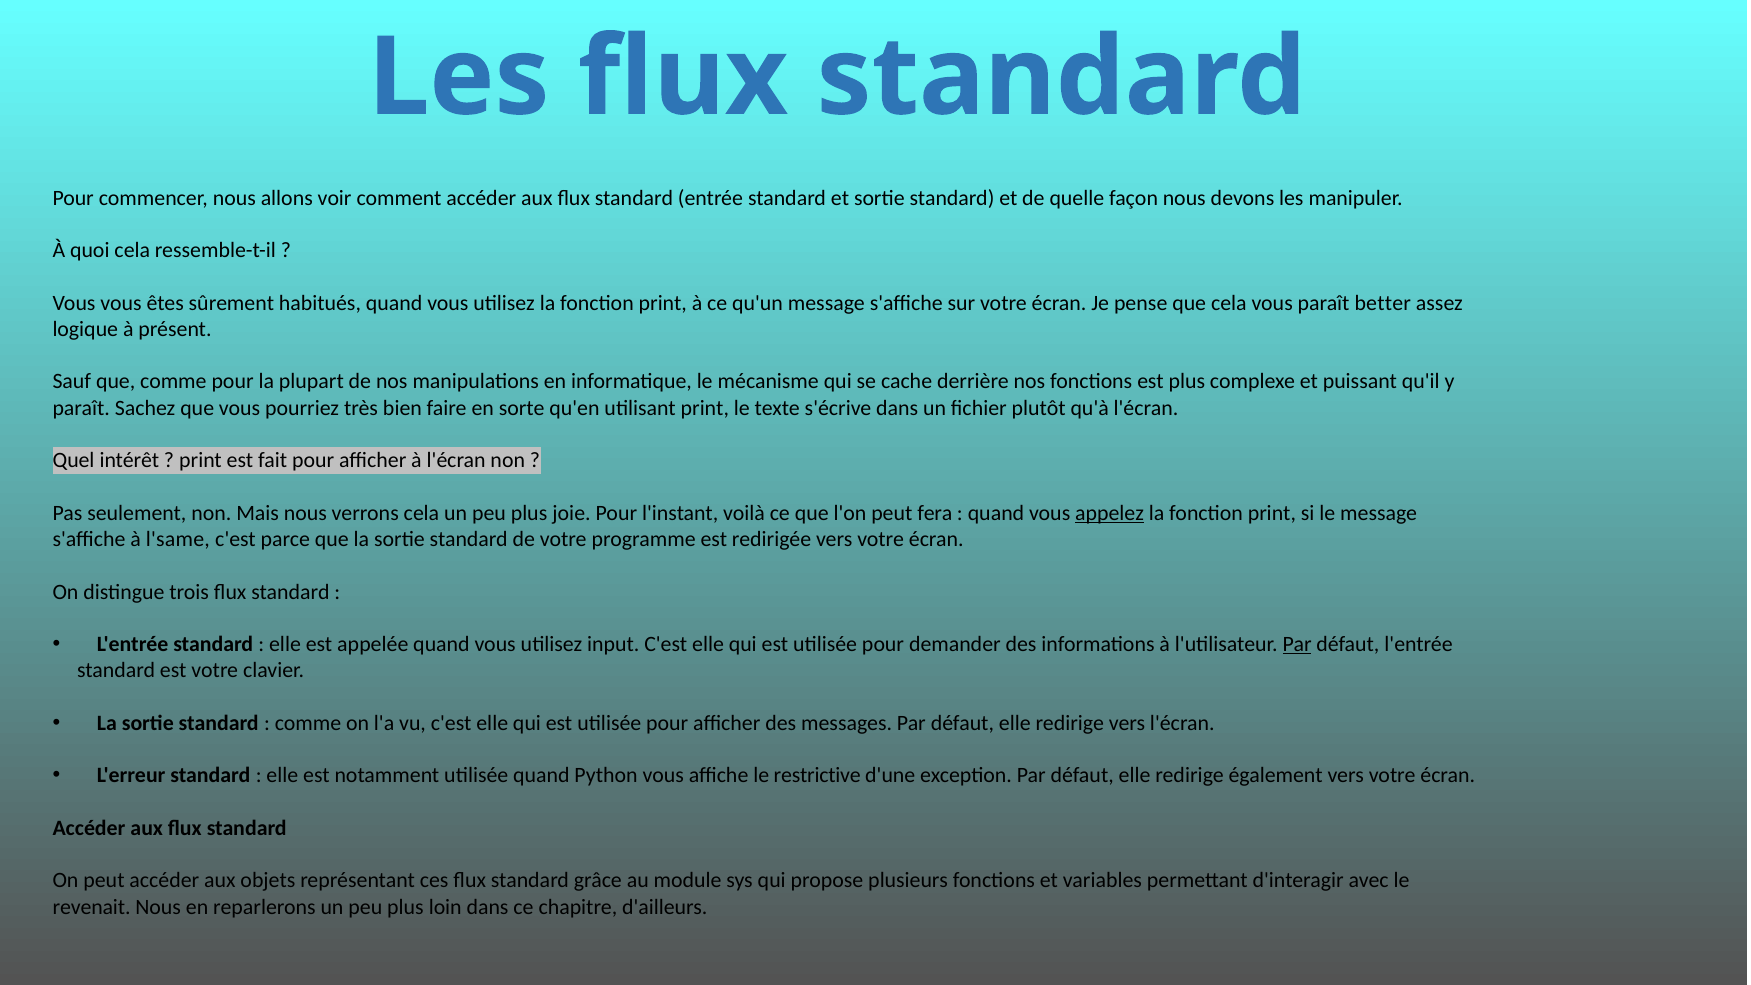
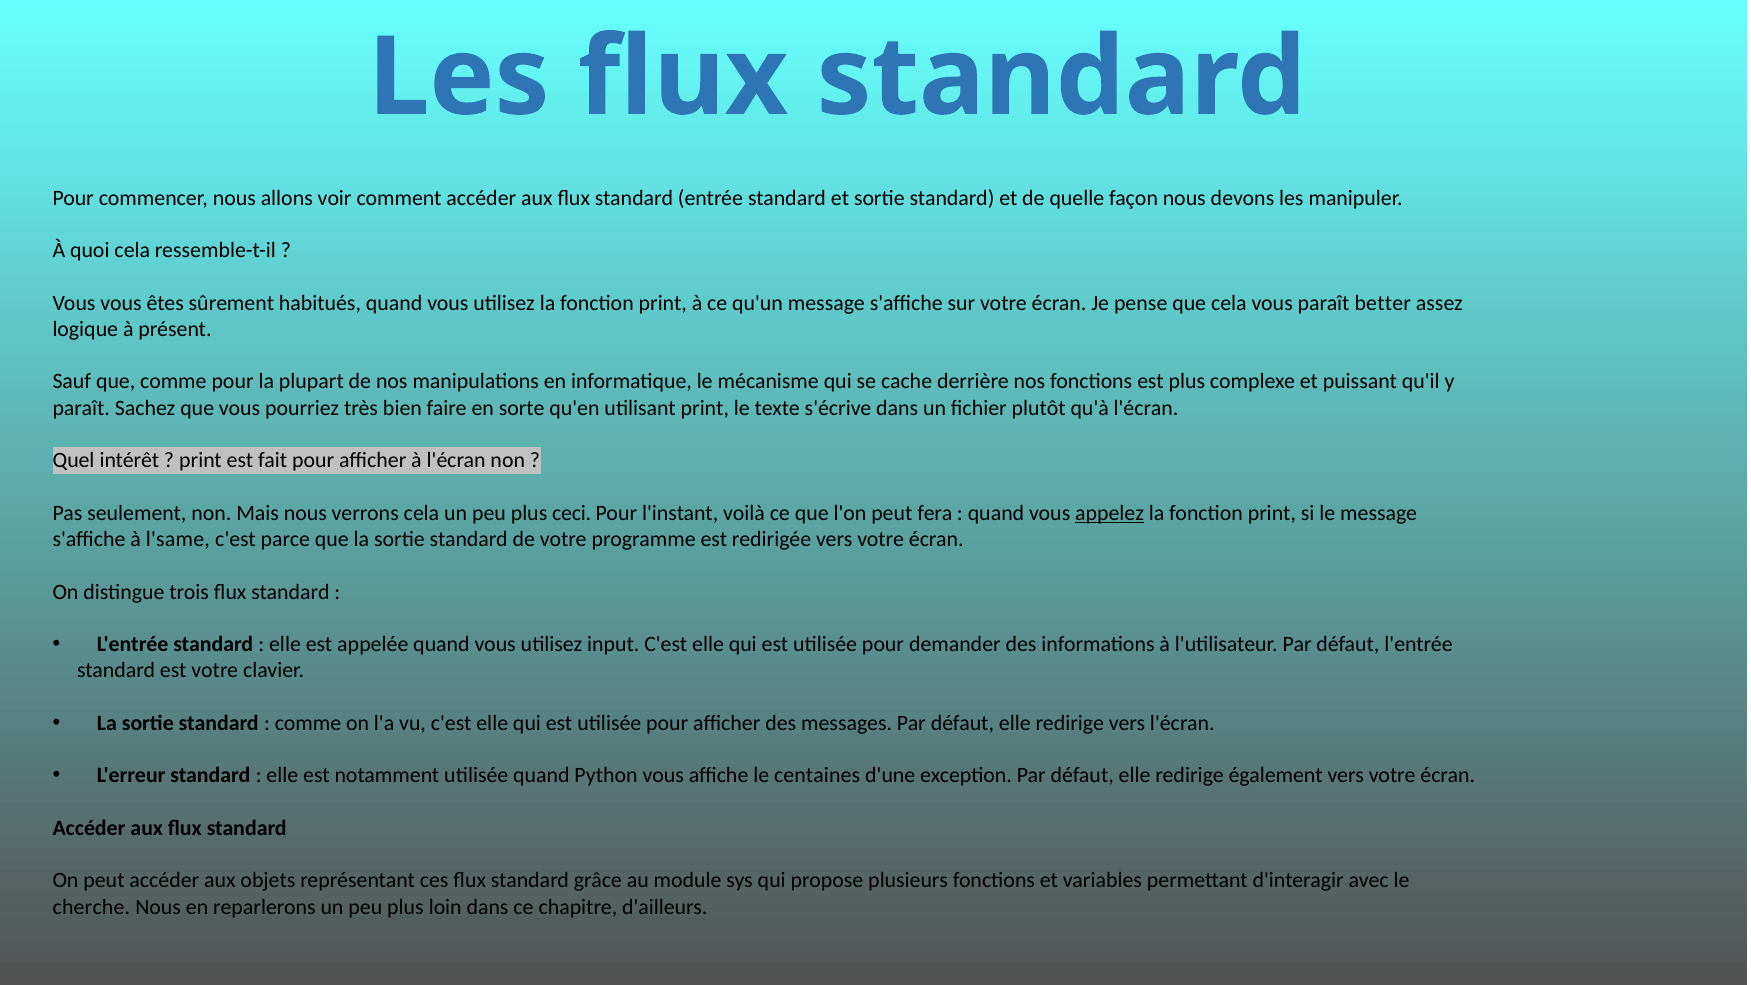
joie: joie -> ceci
Par at (1297, 644) underline: present -> none
restrictive: restrictive -> centaines
revenait: revenait -> cherche
